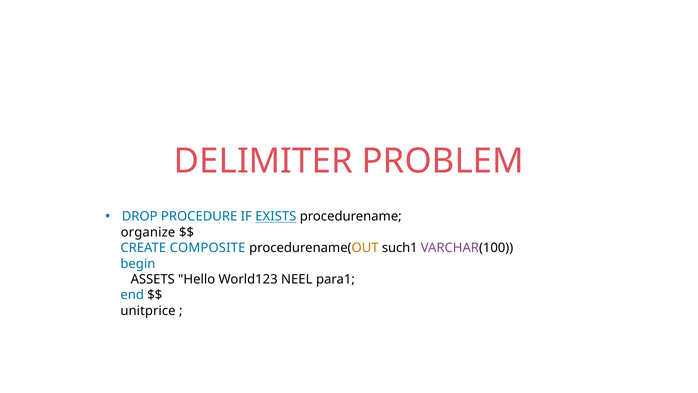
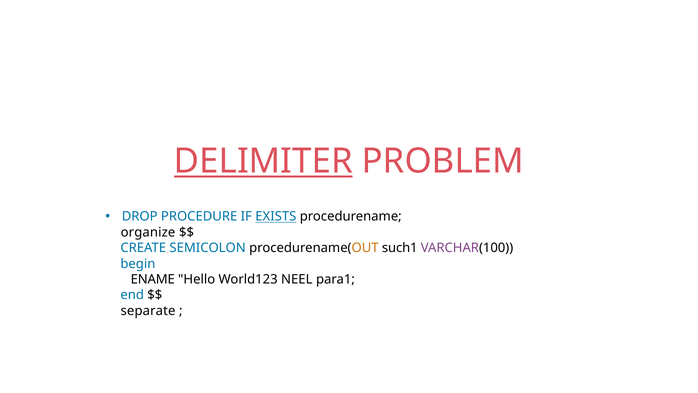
DELIMITER underline: none -> present
COMPOSITE: COMPOSITE -> SEMICOLON
ASSETS: ASSETS -> ENAME
unitprice: unitprice -> separate
